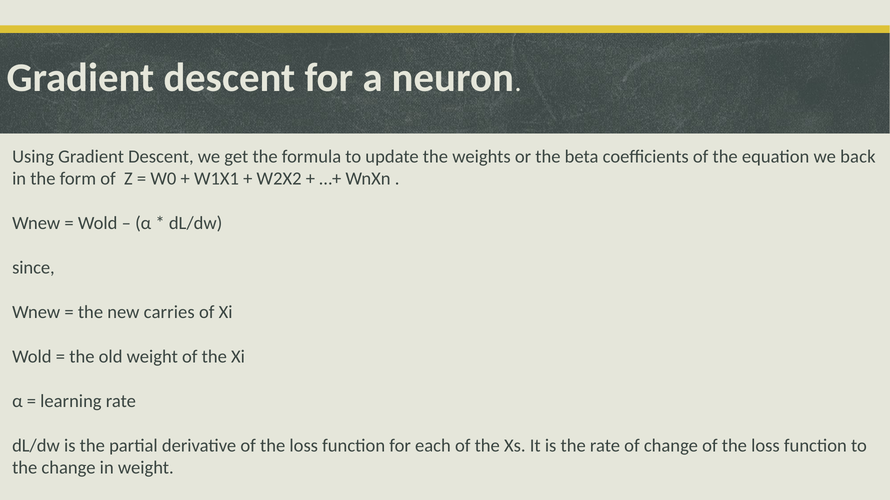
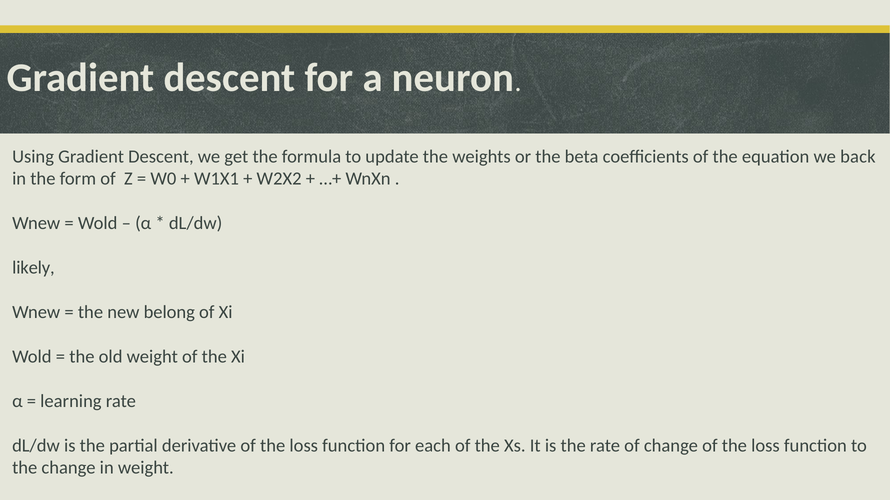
since: since -> likely
carries: carries -> belong
